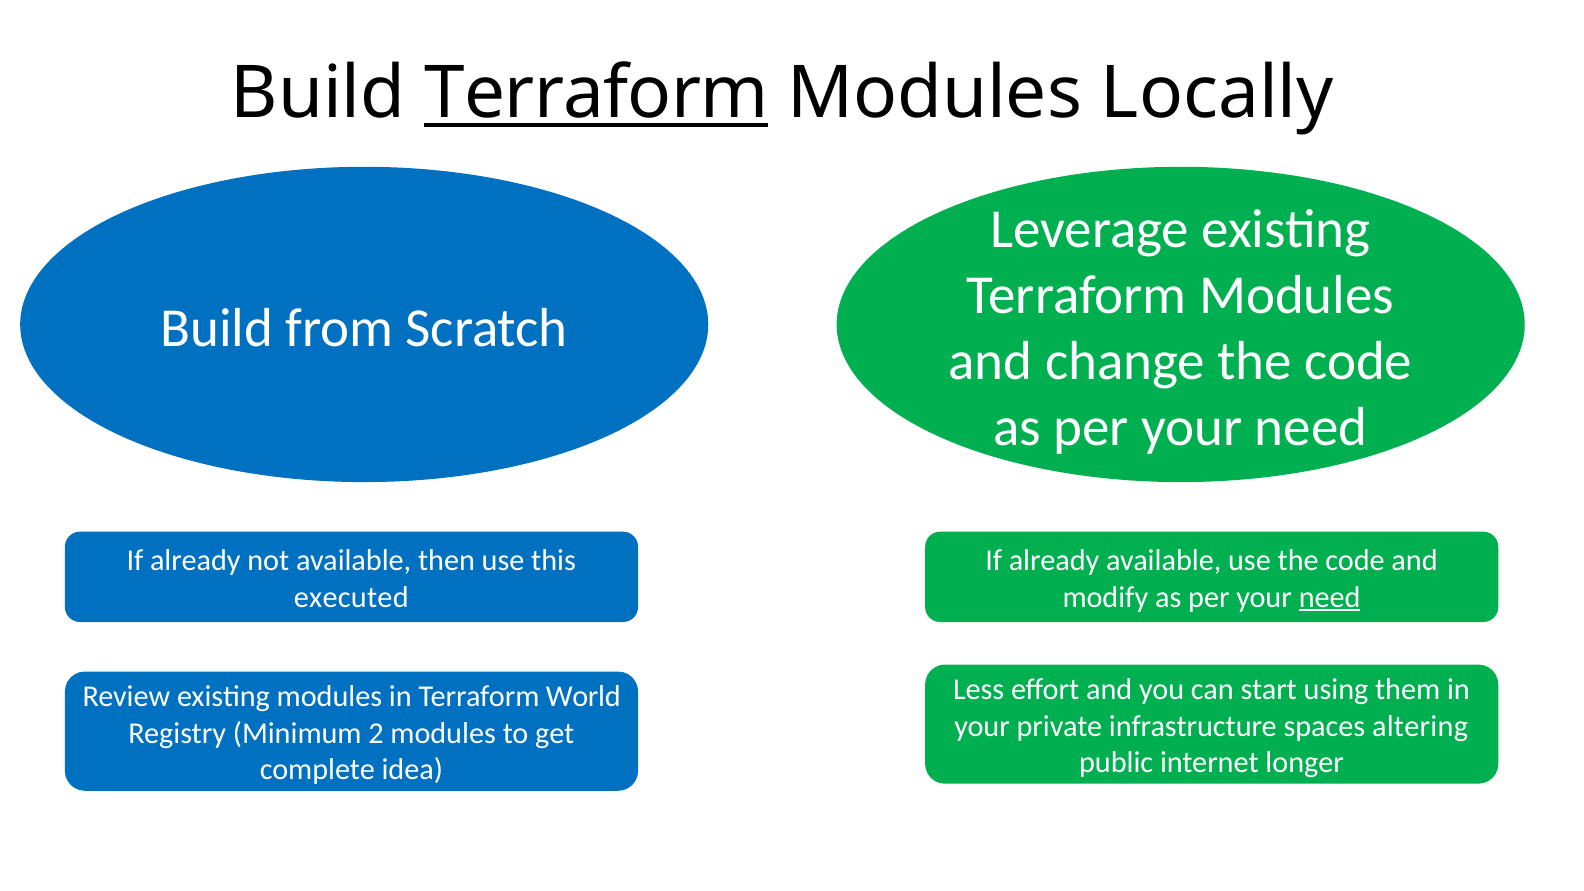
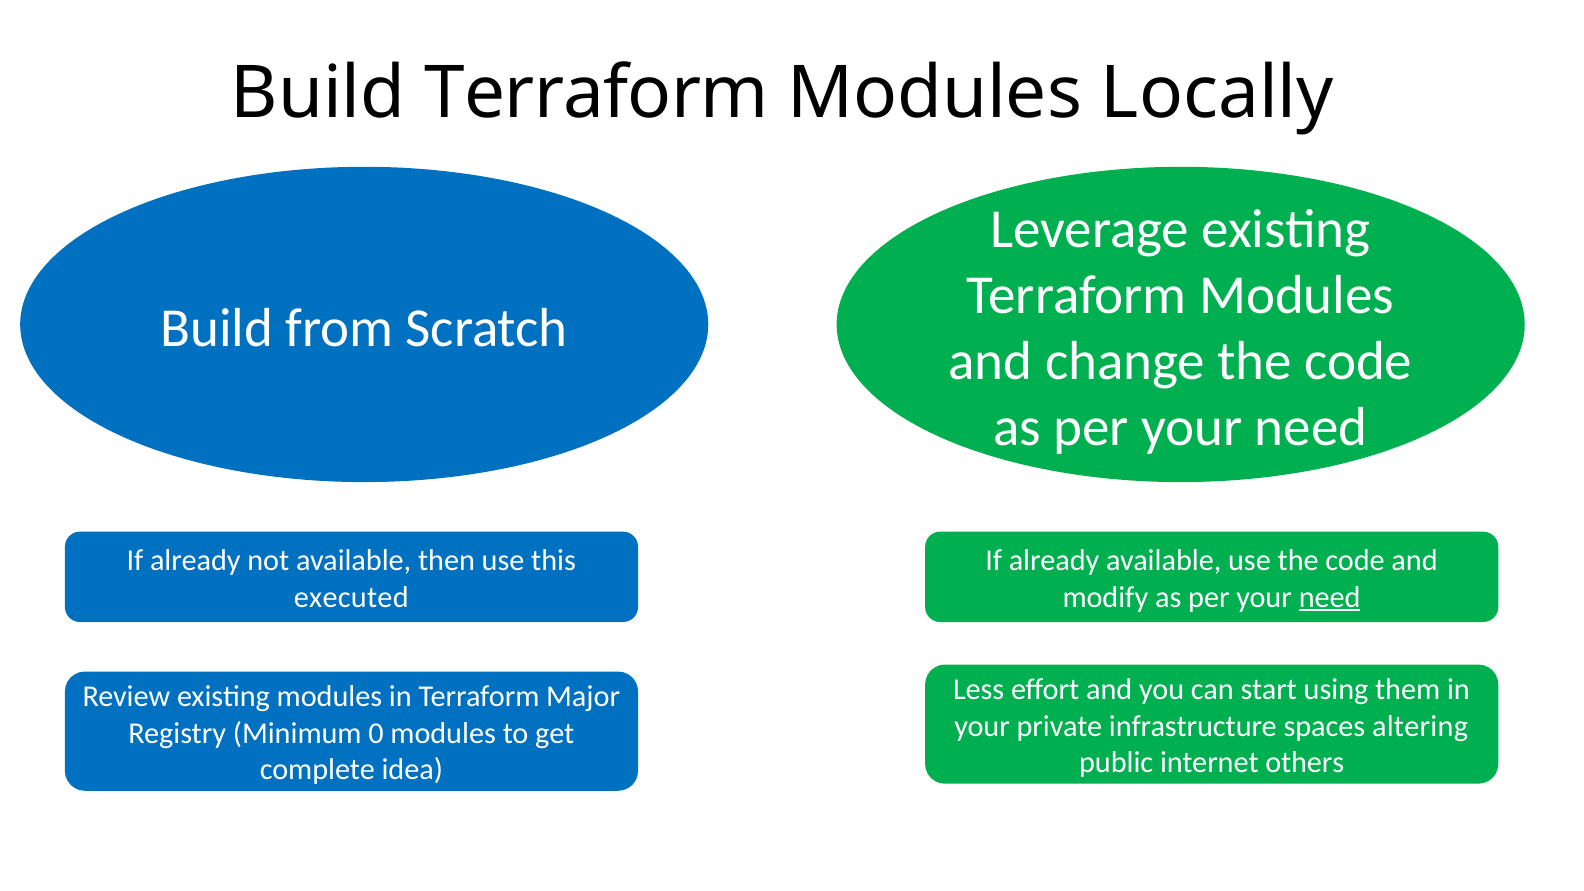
Terraform at (597, 93) underline: present -> none
World: World -> Major
2: 2 -> 0
longer: longer -> others
